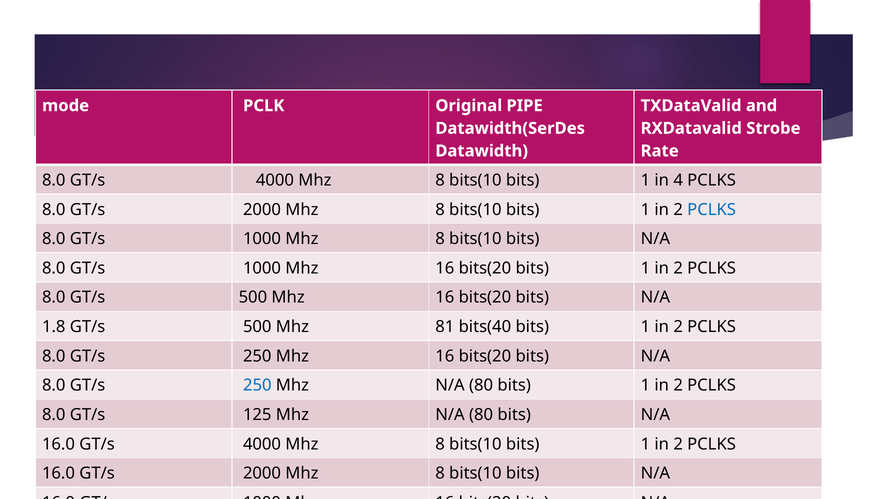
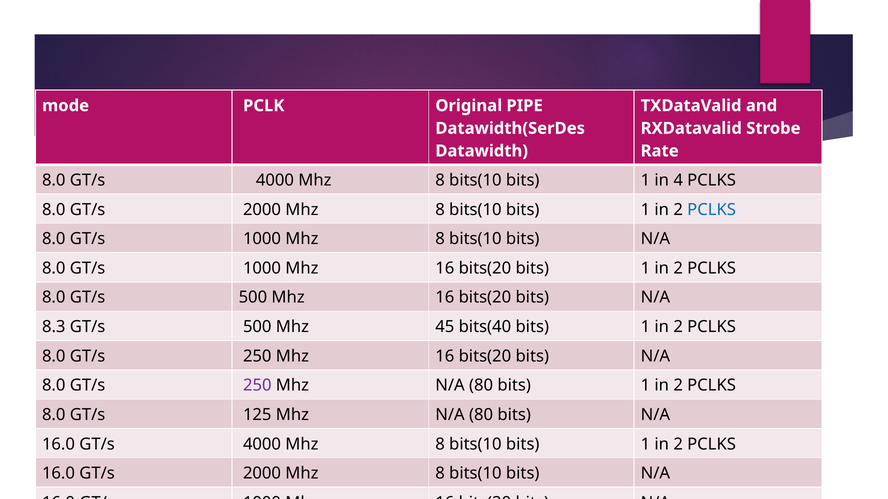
1.8: 1.8 -> 8.3
81: 81 -> 45
250 at (257, 386) colour: blue -> purple
